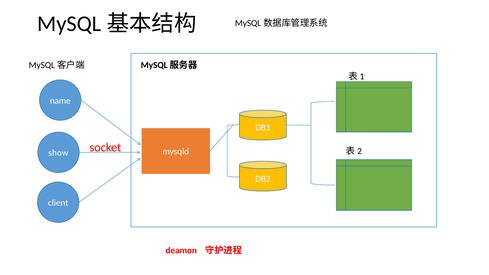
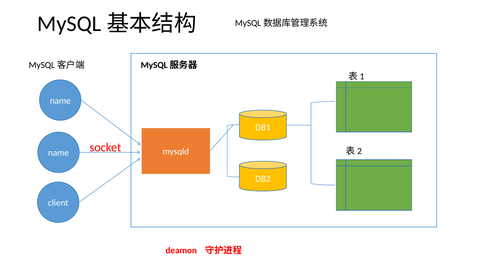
show at (58, 153): show -> name
